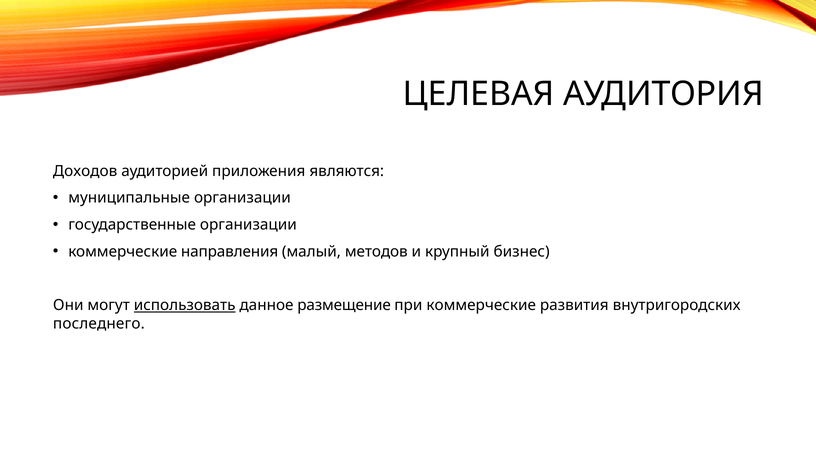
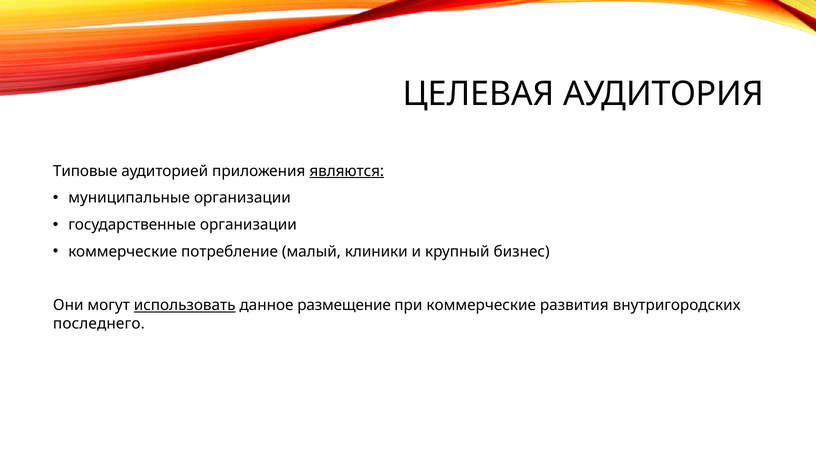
Доходов: Доходов -> Типовые
являются underline: none -> present
направления: направления -> потребление
методов: методов -> клиники
